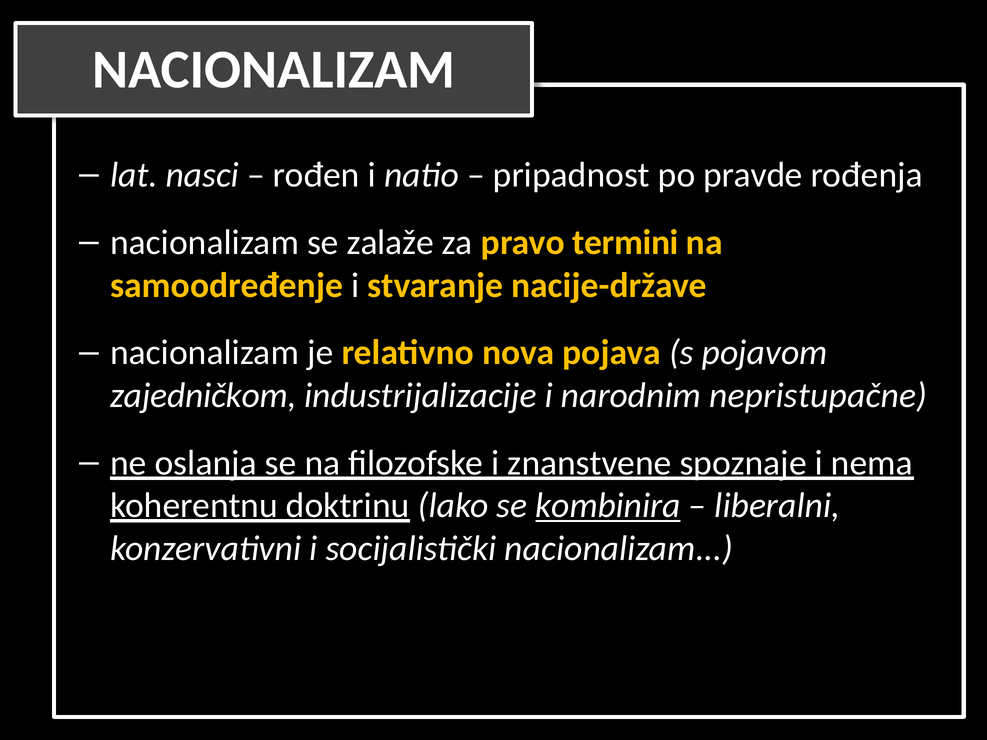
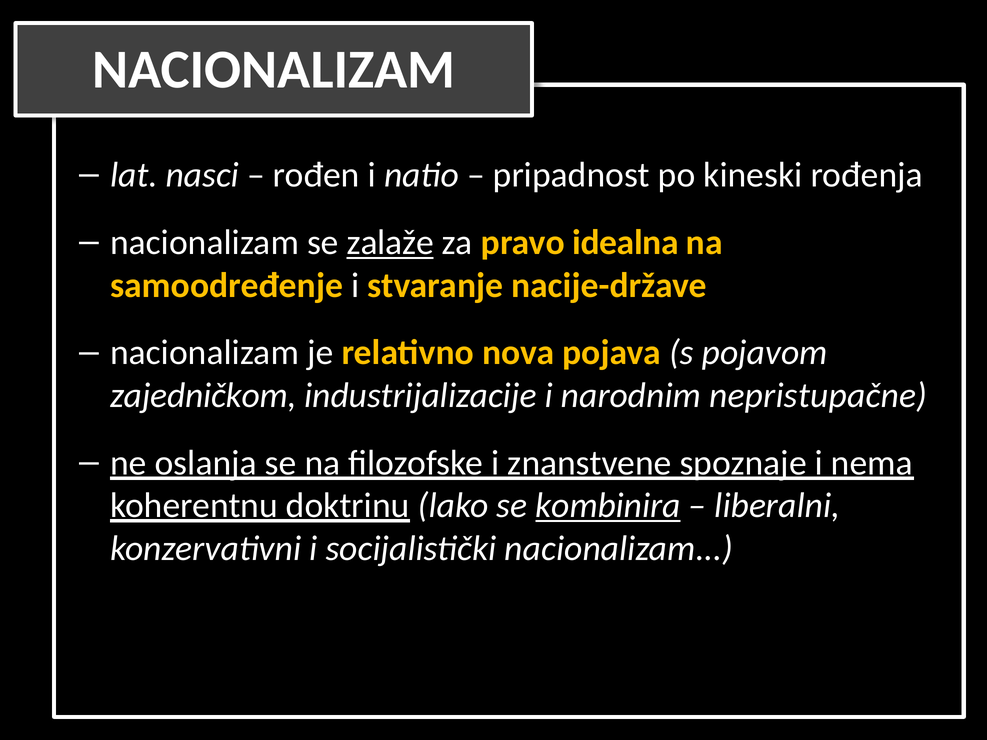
pravde: pravde -> kineski
zalaže underline: none -> present
termini: termini -> idealna
